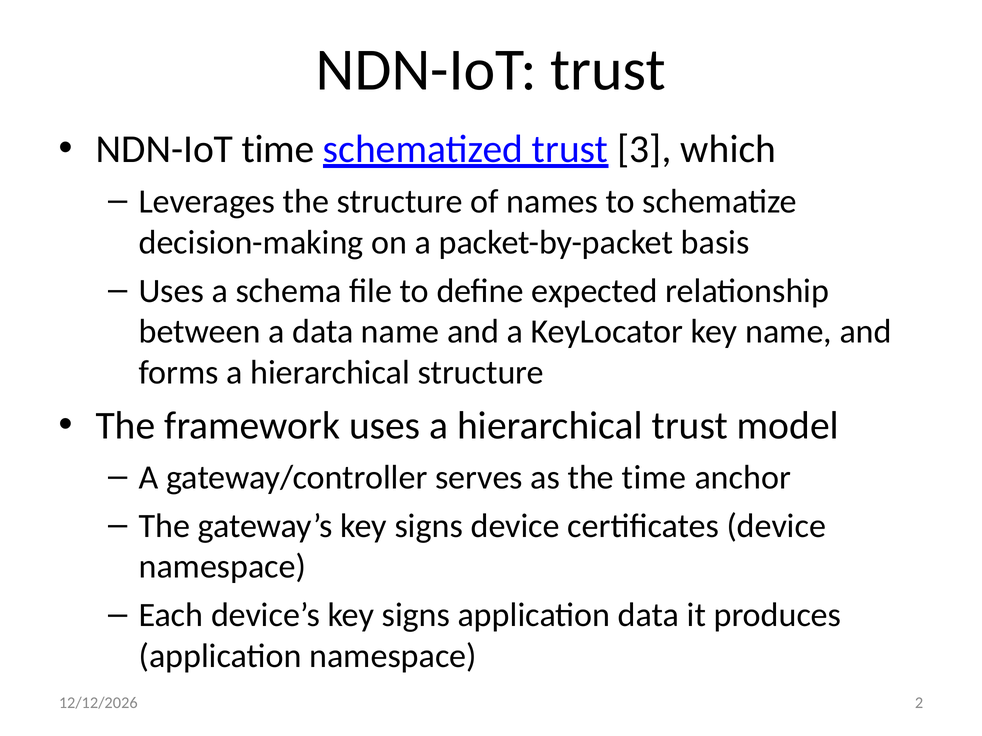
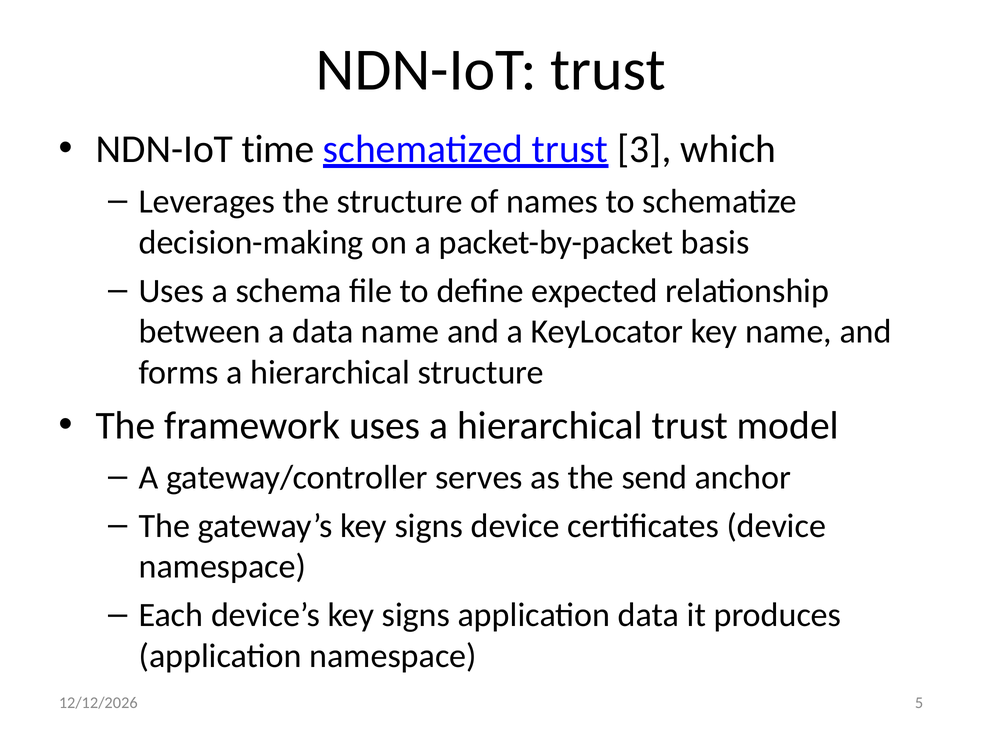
the time: time -> send
2: 2 -> 5
